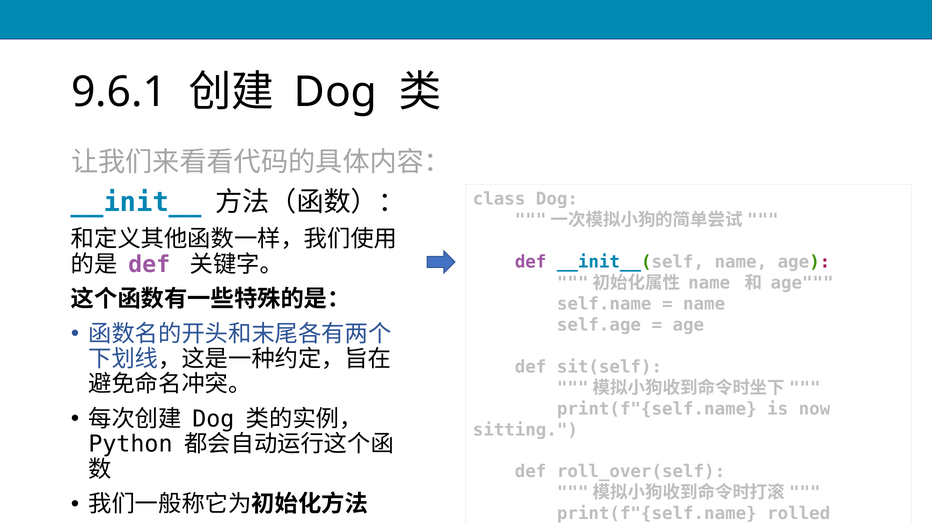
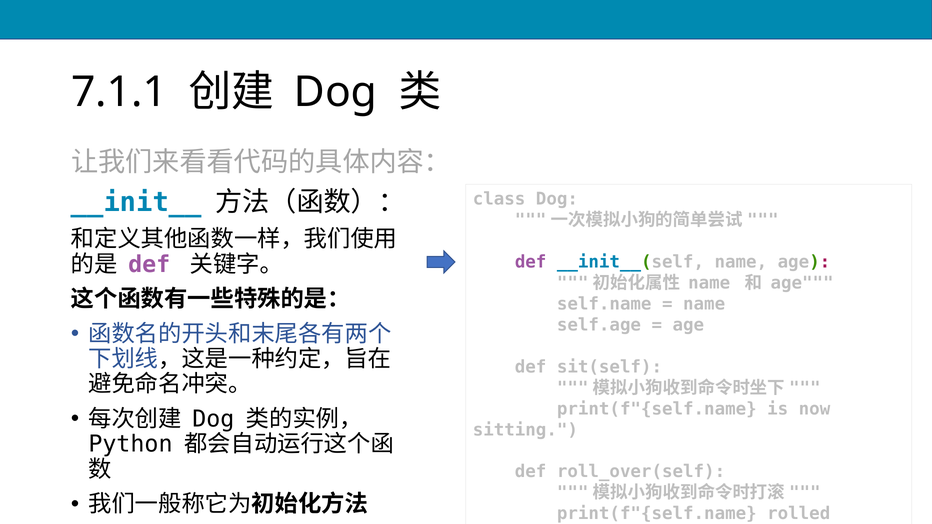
9.6.1: 9.6.1 -> 7.1.1
